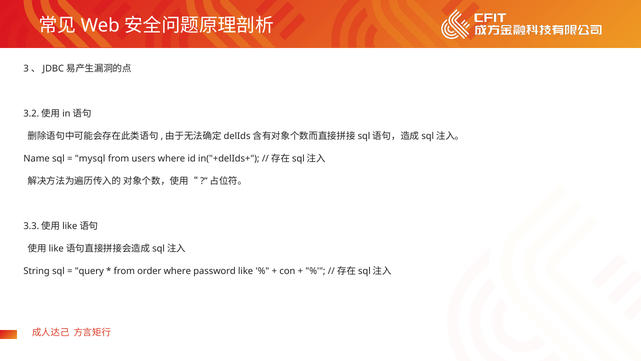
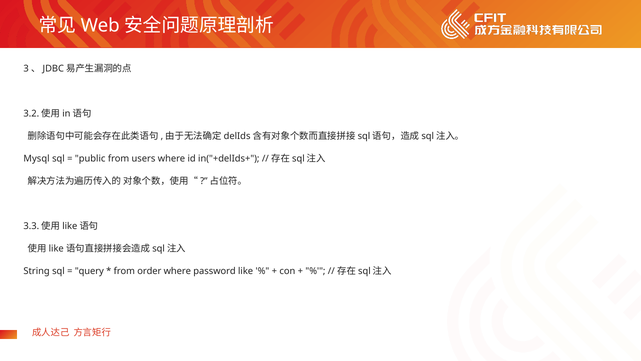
Name: Name -> Mysql
mysql: mysql -> public
